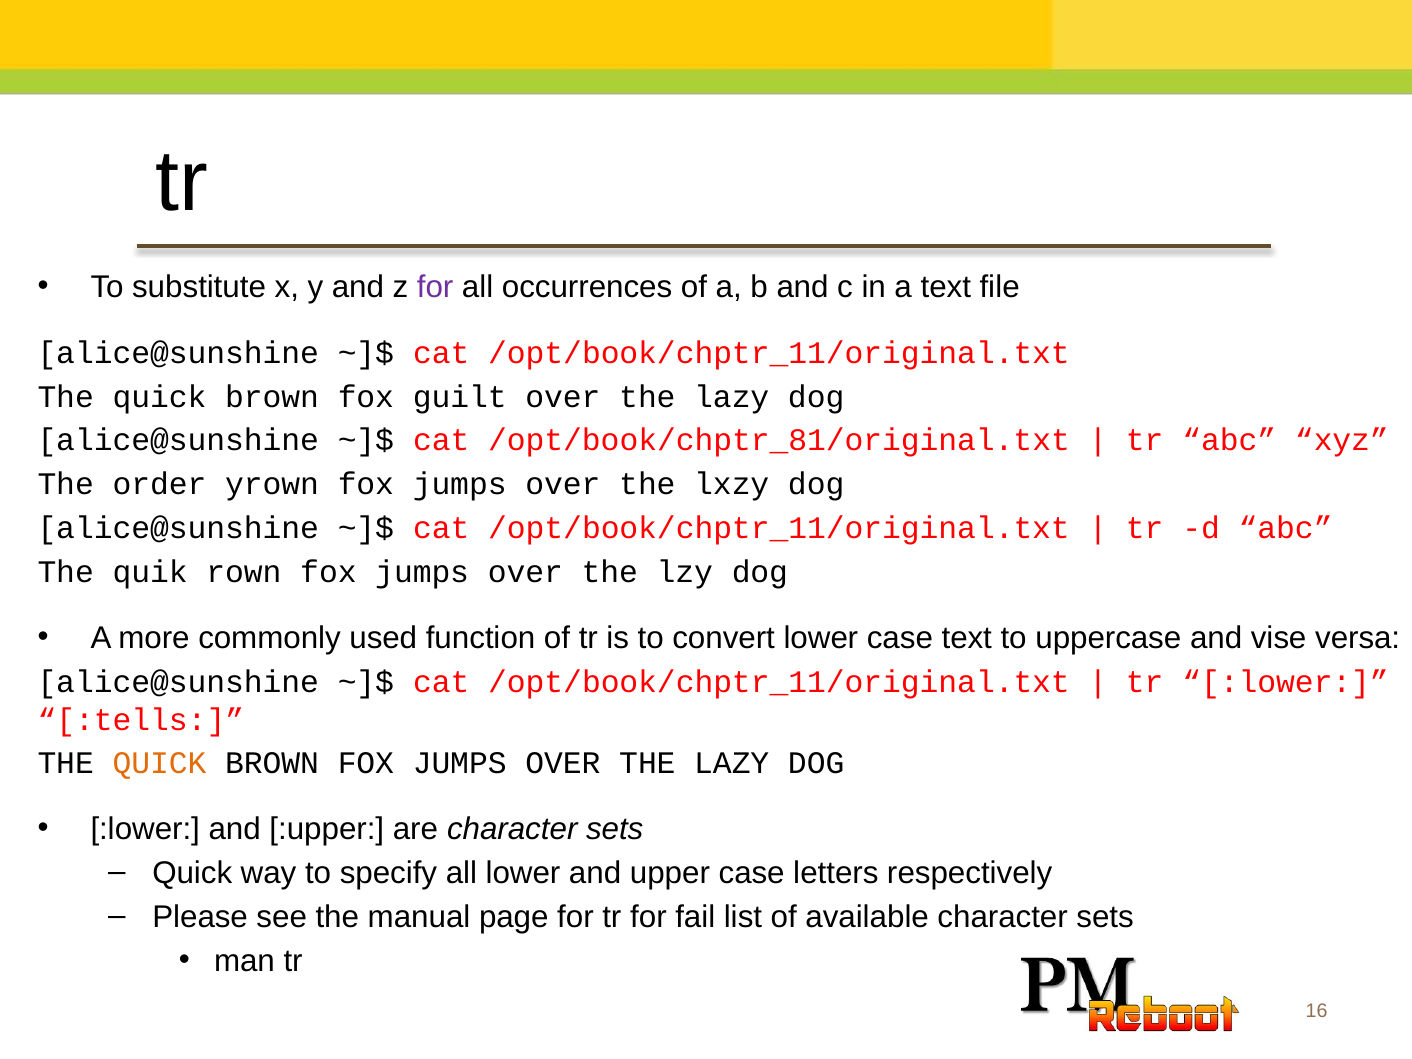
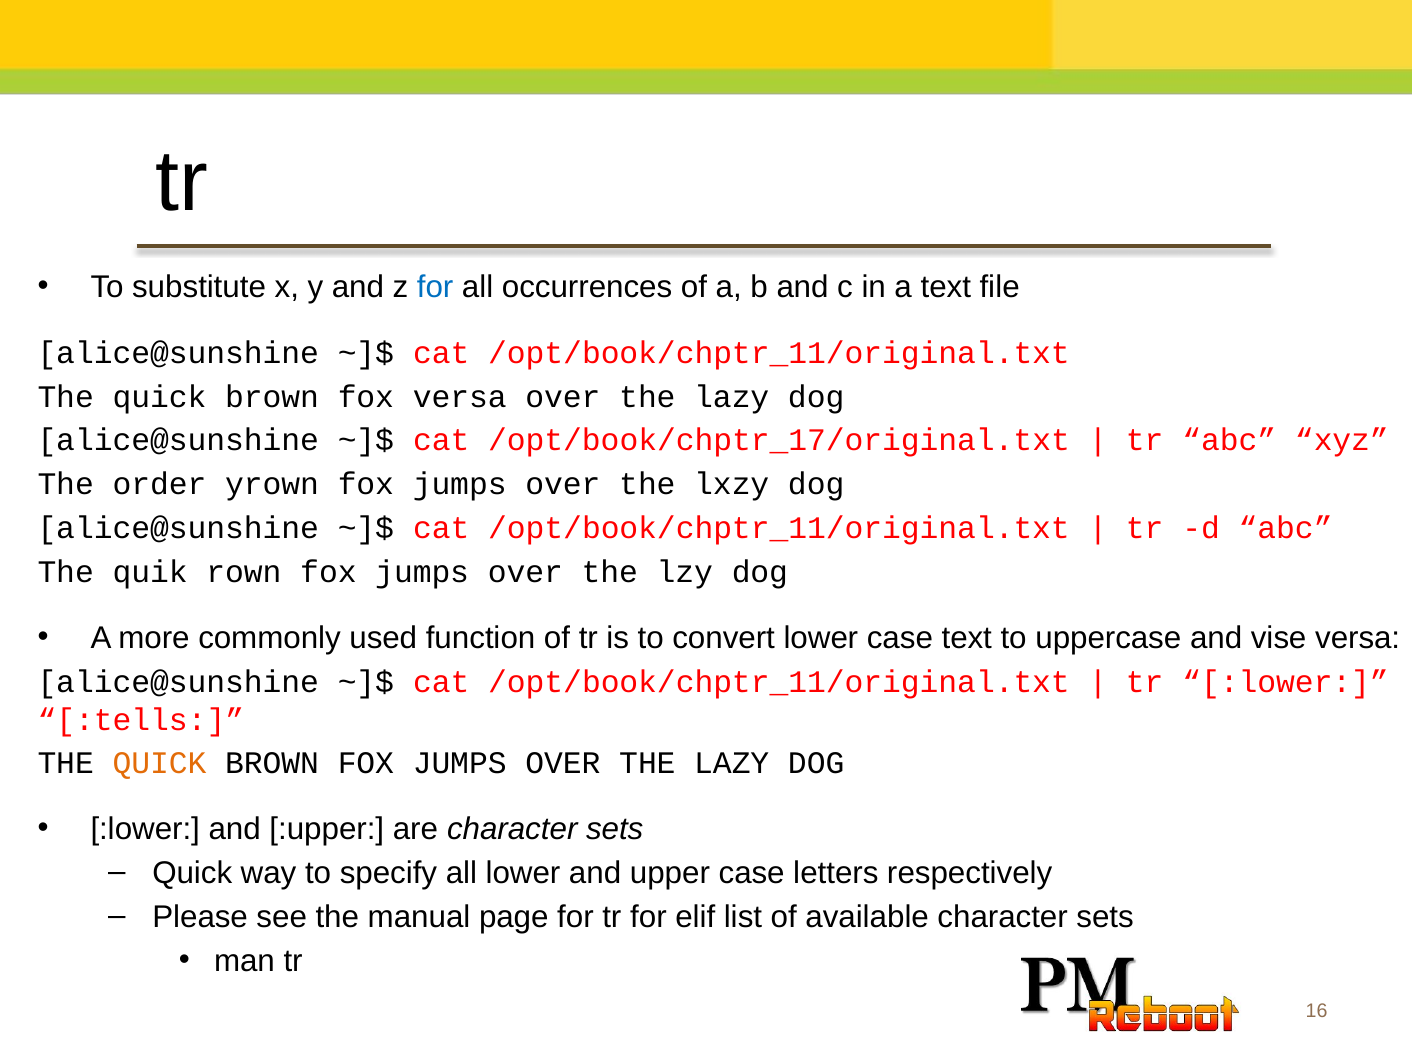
for at (435, 287) colour: purple -> blue
fox guilt: guilt -> versa
/opt/book/chptr_81/original.txt: /opt/book/chptr_81/original.txt -> /opt/book/chptr_17/original.txt
fail: fail -> elif
